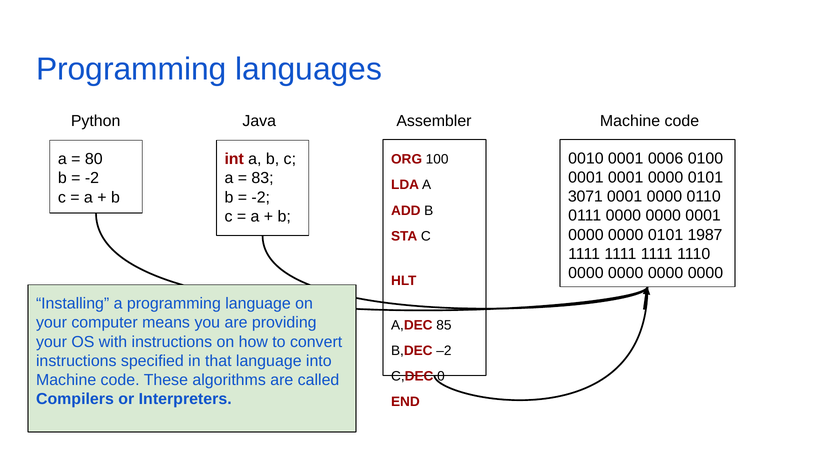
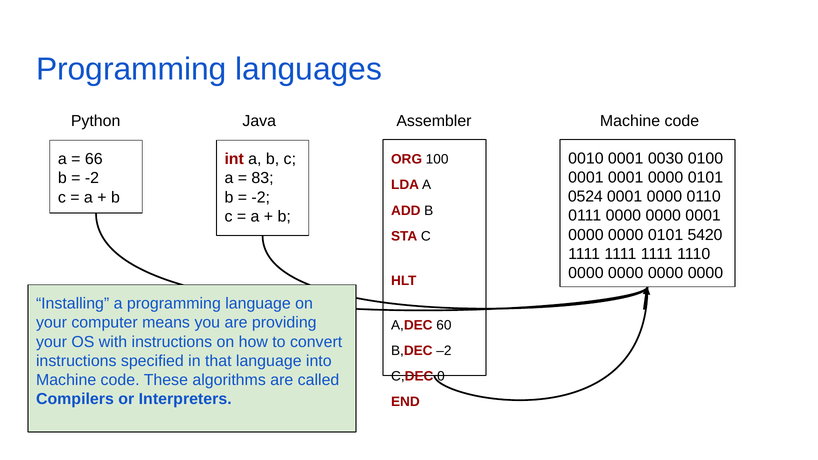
0006: 0006 -> 0030
80: 80 -> 66
3071: 3071 -> 0524
1987: 1987 -> 5420
85: 85 -> 60
